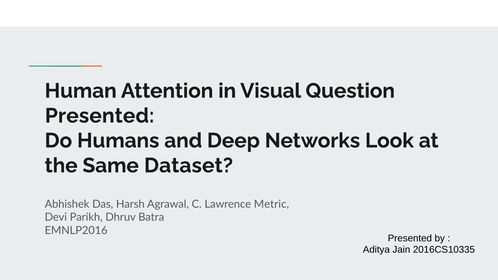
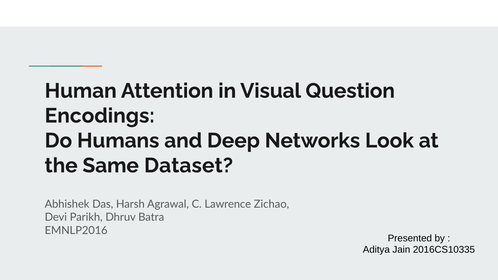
Presented at (100, 116): Presented -> Encodings
Metric: Metric -> Zichao
